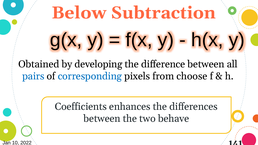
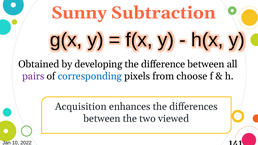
Below: Below -> Sunny
pairs colour: blue -> purple
Coefficients: Coefficients -> Acquisition
behave: behave -> viewed
